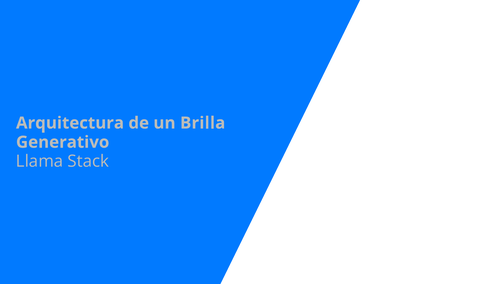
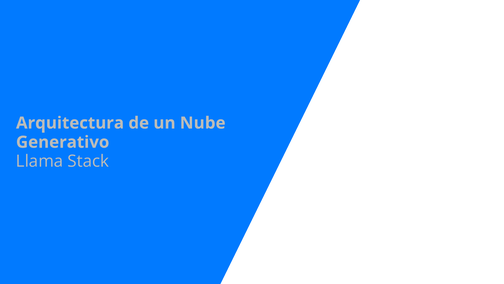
Brilla: Brilla -> Nube
